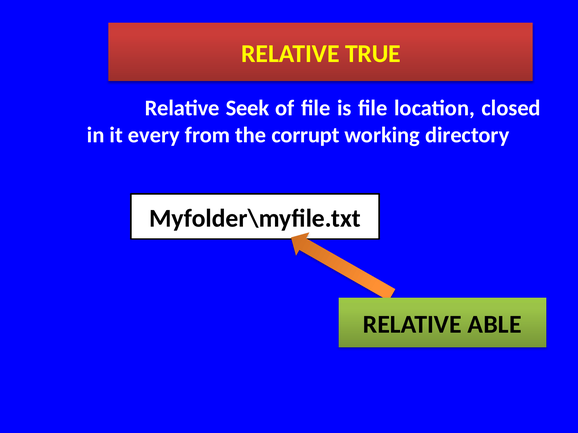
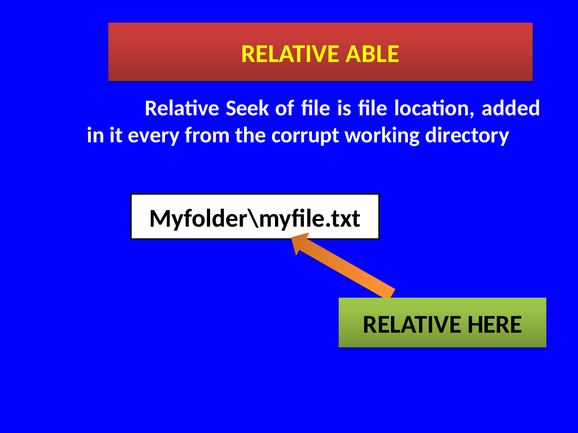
TRUE: TRUE -> ABLE
closed: closed -> added
ABLE: ABLE -> HERE
